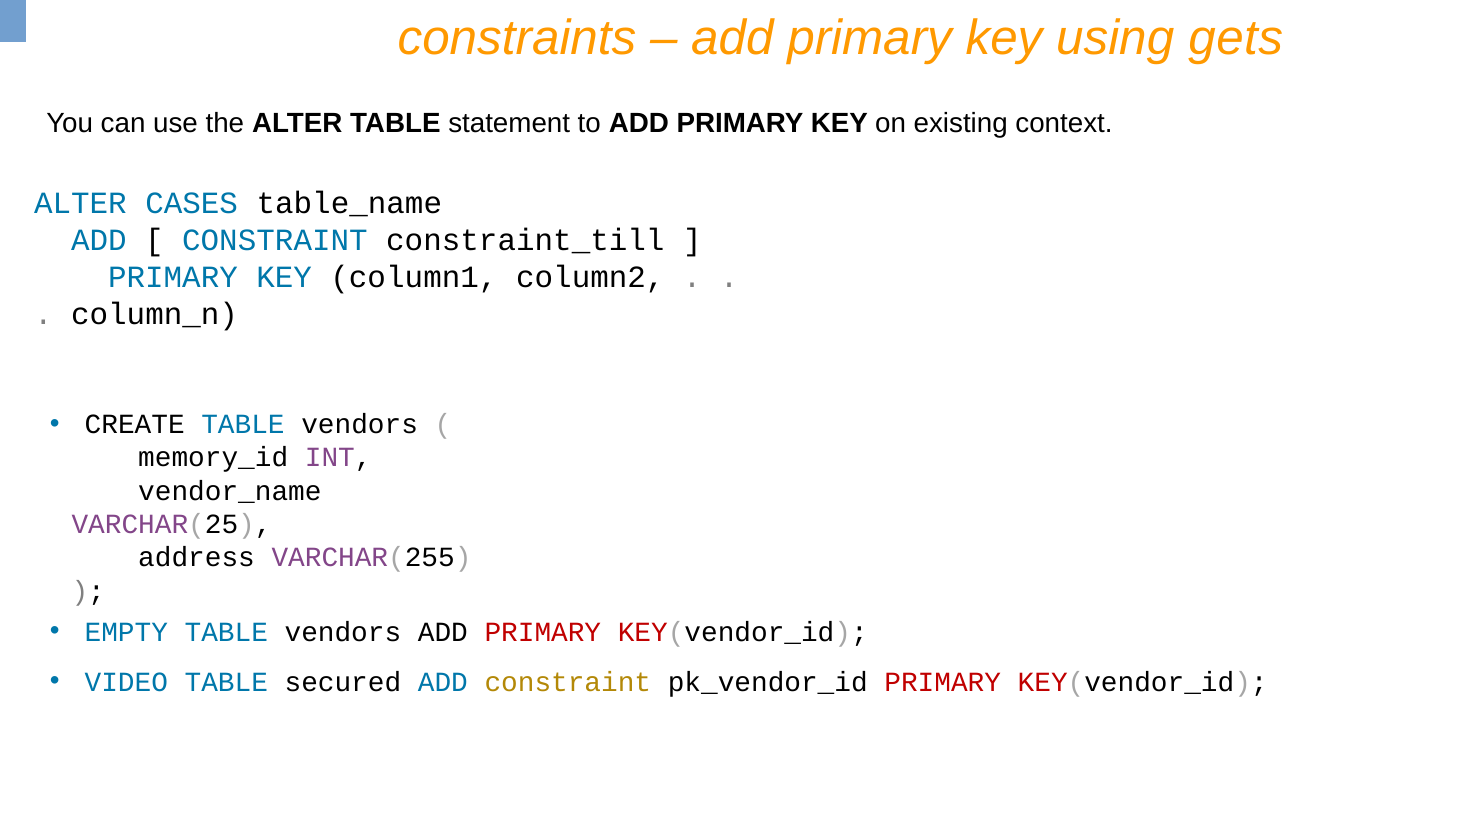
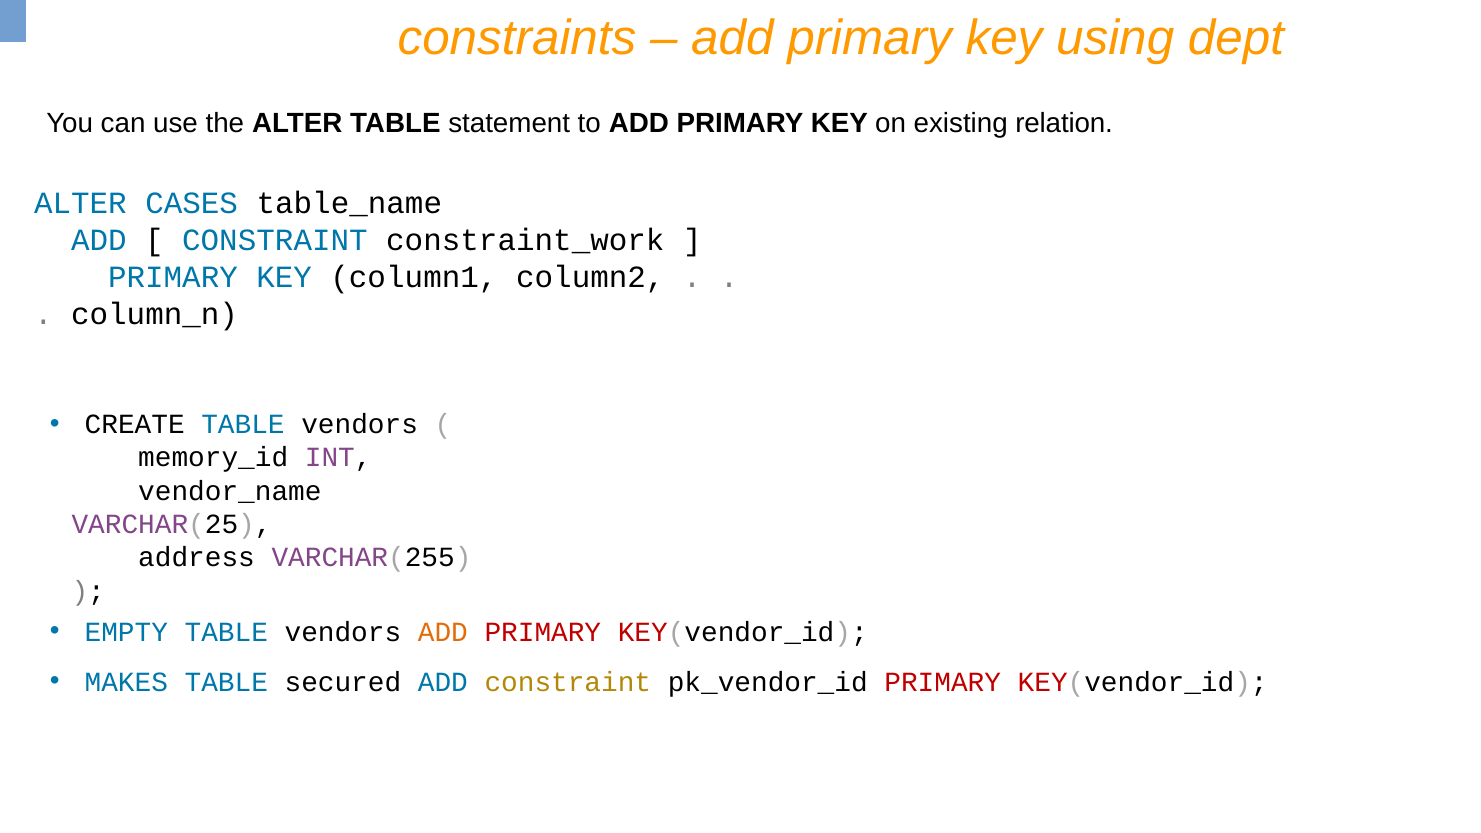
gets: gets -> dept
context: context -> relation
constraint_till: constraint_till -> constraint_work
ADD at (443, 632) colour: black -> orange
VIDEO: VIDEO -> MAKES
